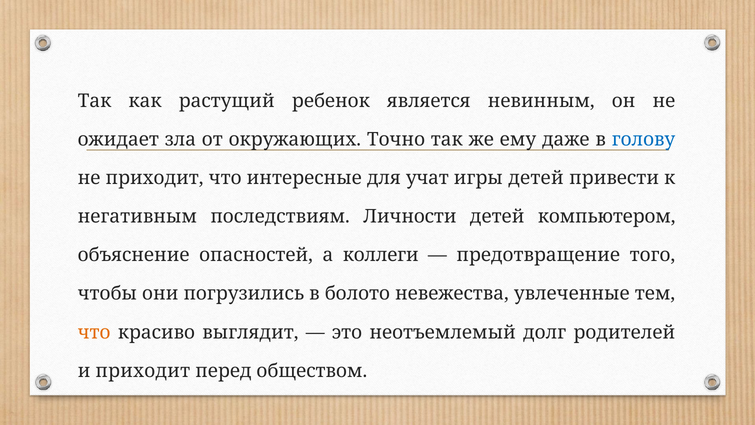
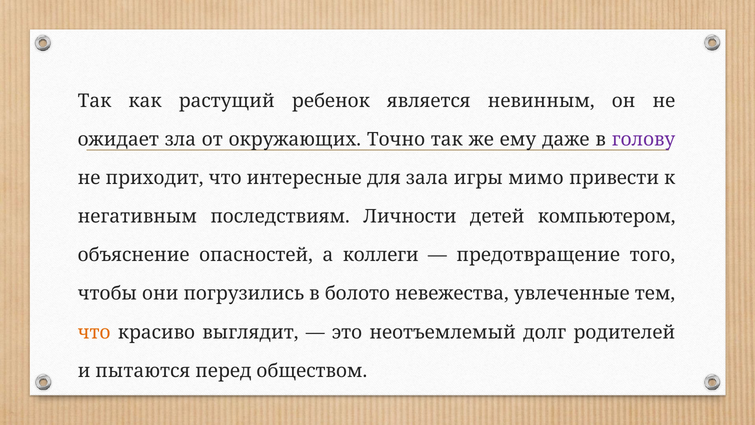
голову colour: blue -> purple
учат: учат -> зала
игры детей: детей -> мимо
и приходит: приходит -> пытаются
